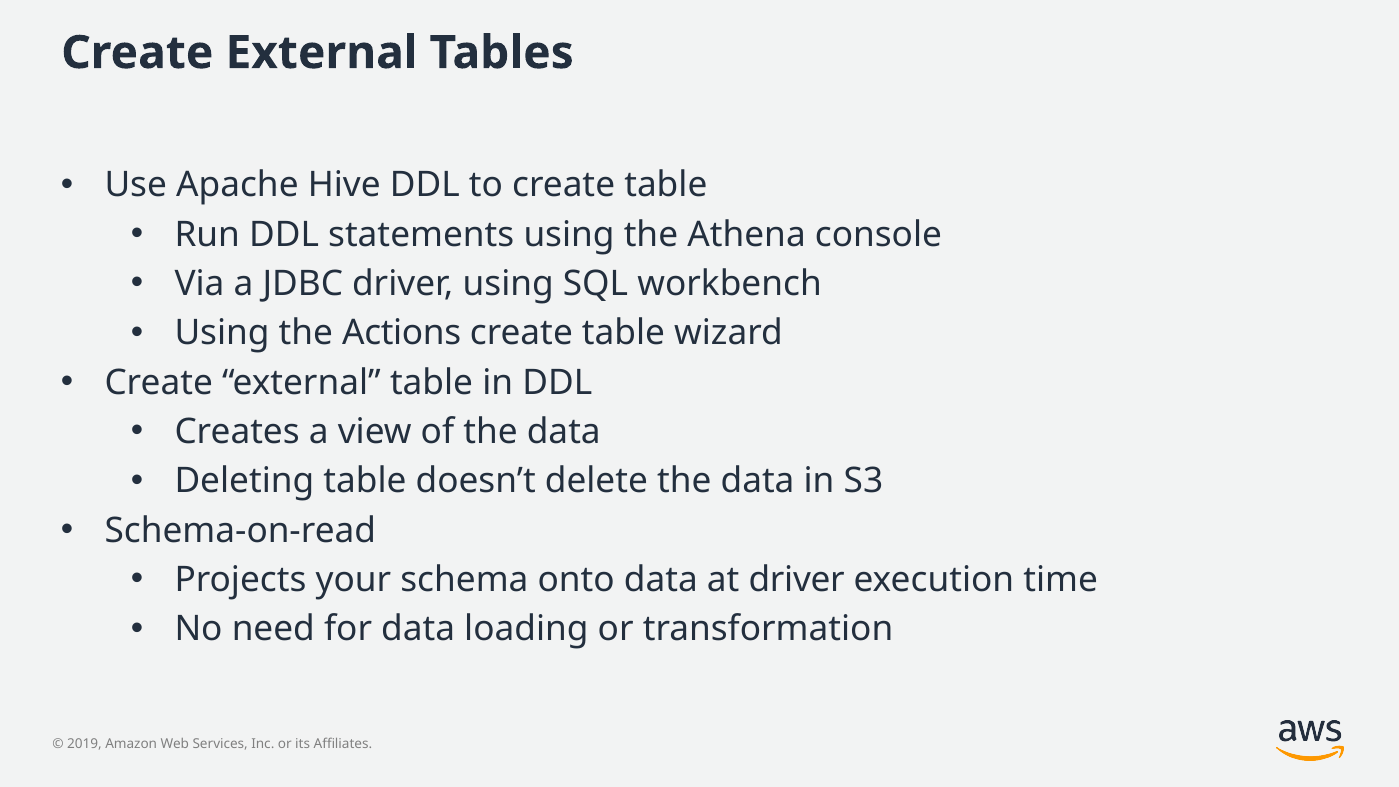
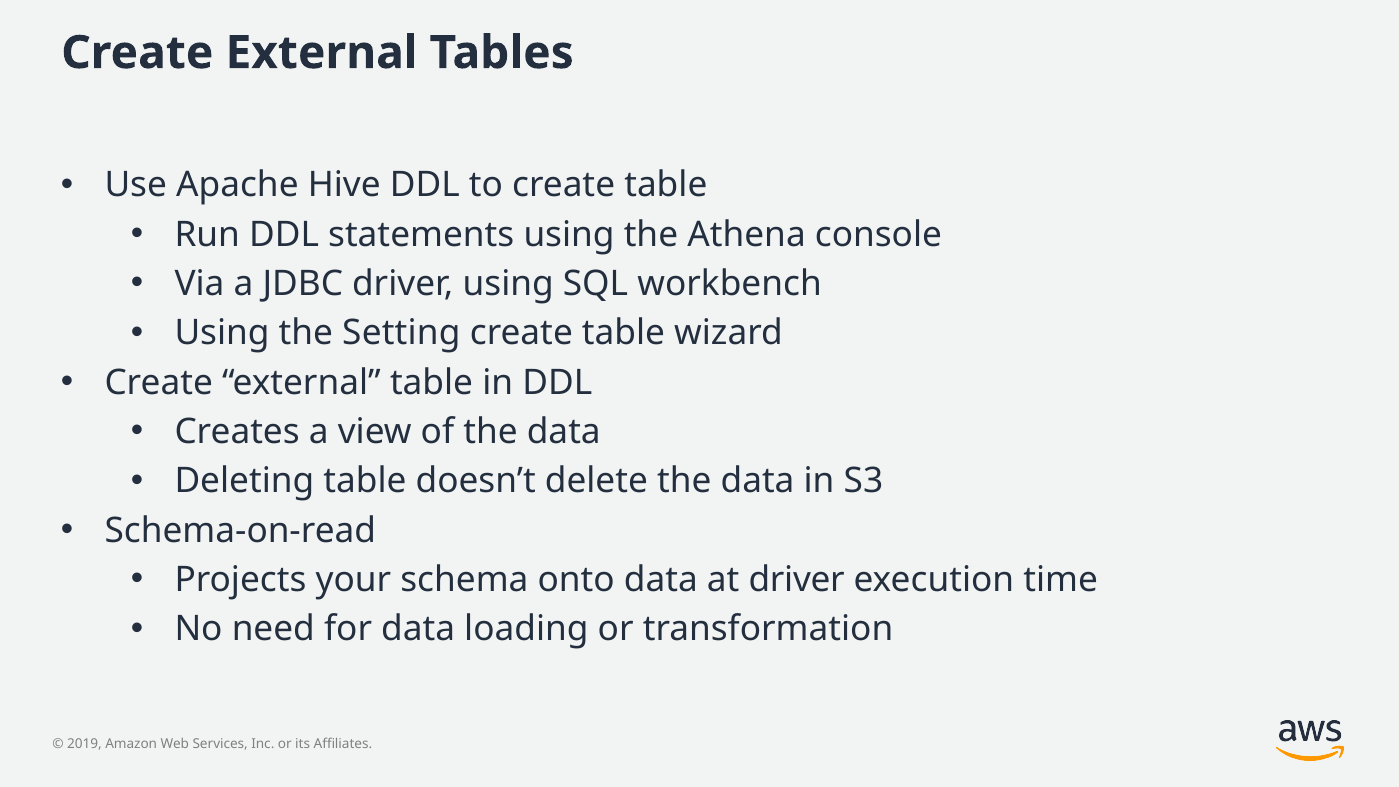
Actions: Actions -> Setting
